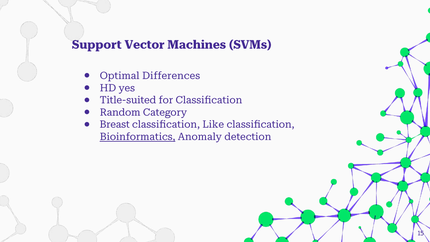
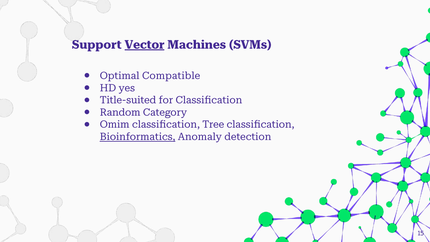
Vector underline: none -> present
Differences: Differences -> Compatible
Breast: Breast -> Omim
Like: Like -> Tree
